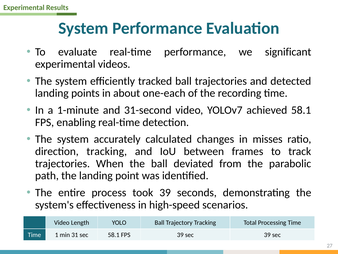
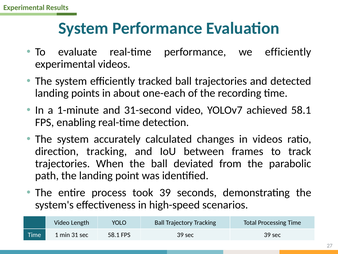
we significant: significant -> efficiently
in misses: misses -> videos
